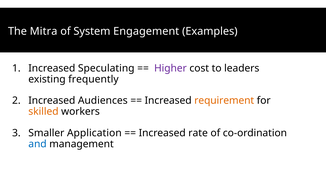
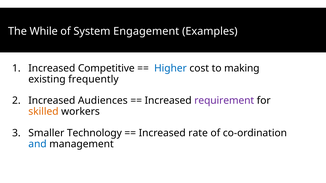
Mitra: Mitra -> While
Speculating: Speculating -> Competitive
Higher colour: purple -> blue
leaders: leaders -> making
requirement colour: orange -> purple
Application: Application -> Technology
